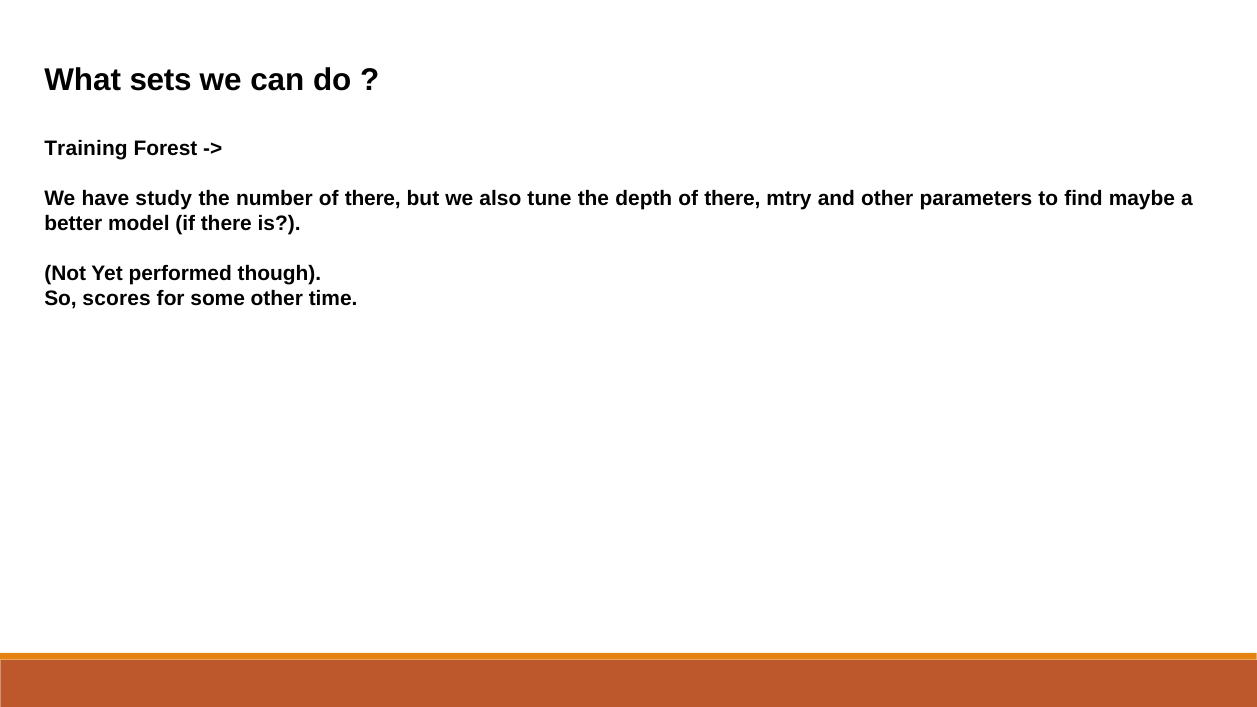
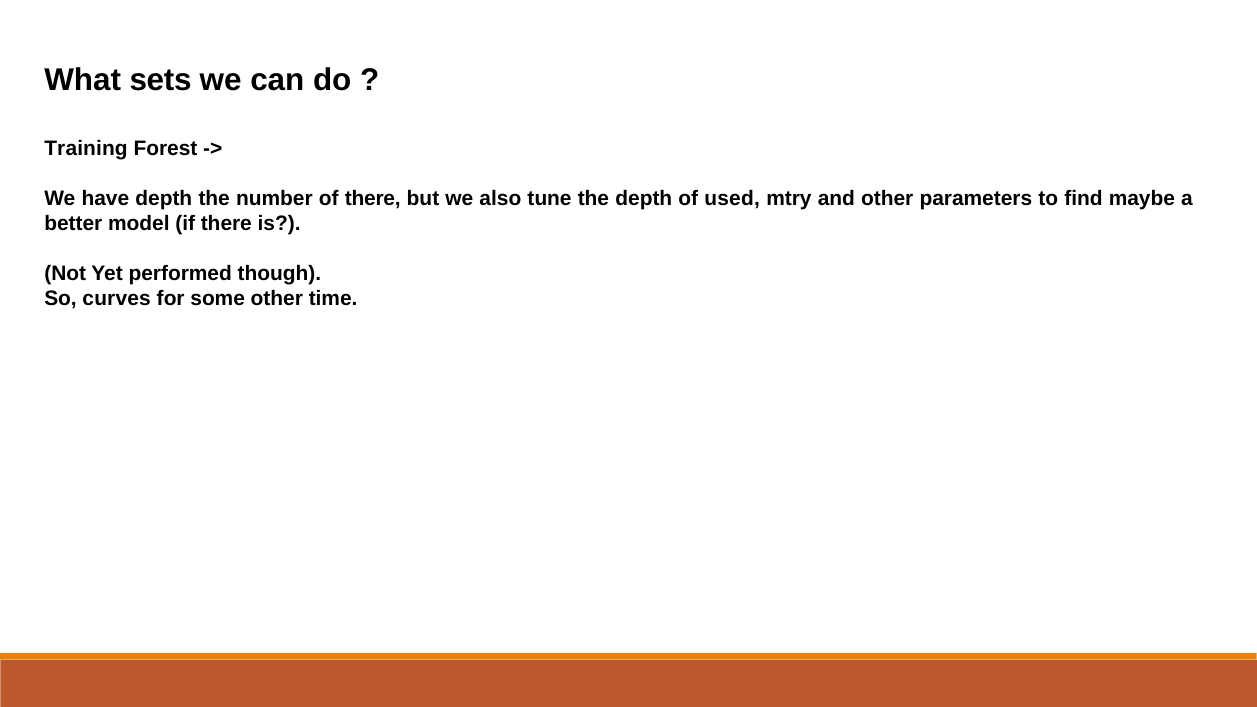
have study: study -> depth
depth of there: there -> used
scores: scores -> curves
